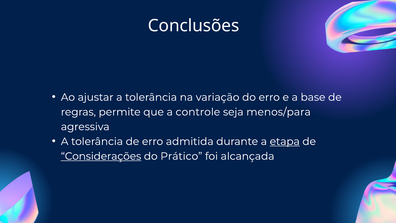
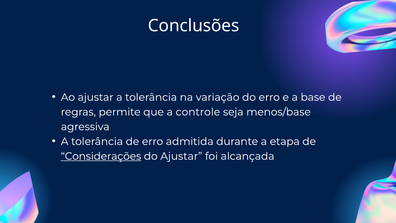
menos/para: menos/para -> menos/base
etapa underline: present -> none
do Prático: Prático -> Ajustar
